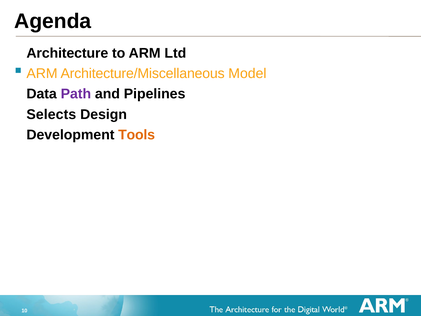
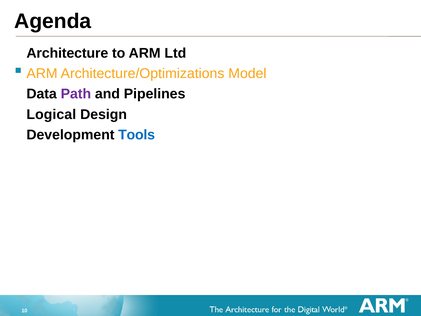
Architecture/Miscellaneous: Architecture/Miscellaneous -> Architecture/Optimizations
Selects: Selects -> Logical
Tools colour: orange -> blue
